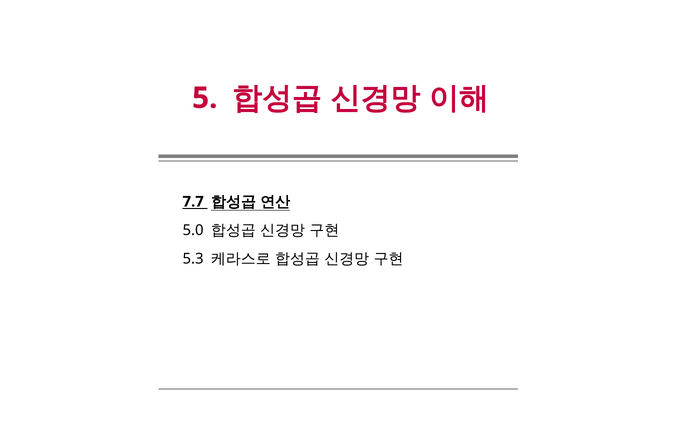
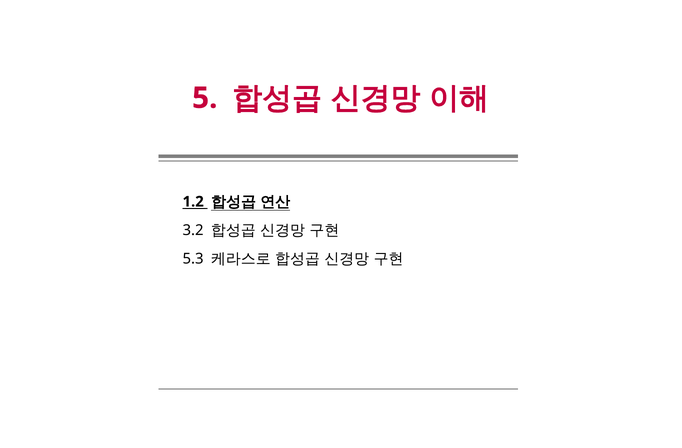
7.7: 7.7 -> 1.2
5.0: 5.0 -> 3.2
